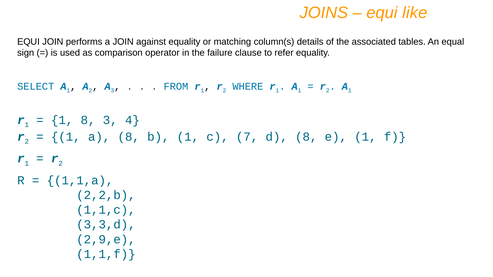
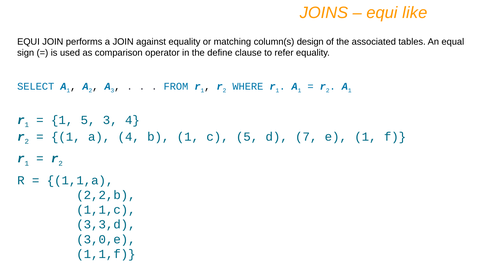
details: details -> design
failure: failure -> define
1 8: 8 -> 5
a 8: 8 -> 4
c 7: 7 -> 5
d 8: 8 -> 7
2,9,e: 2,9,e -> 3,0,e
